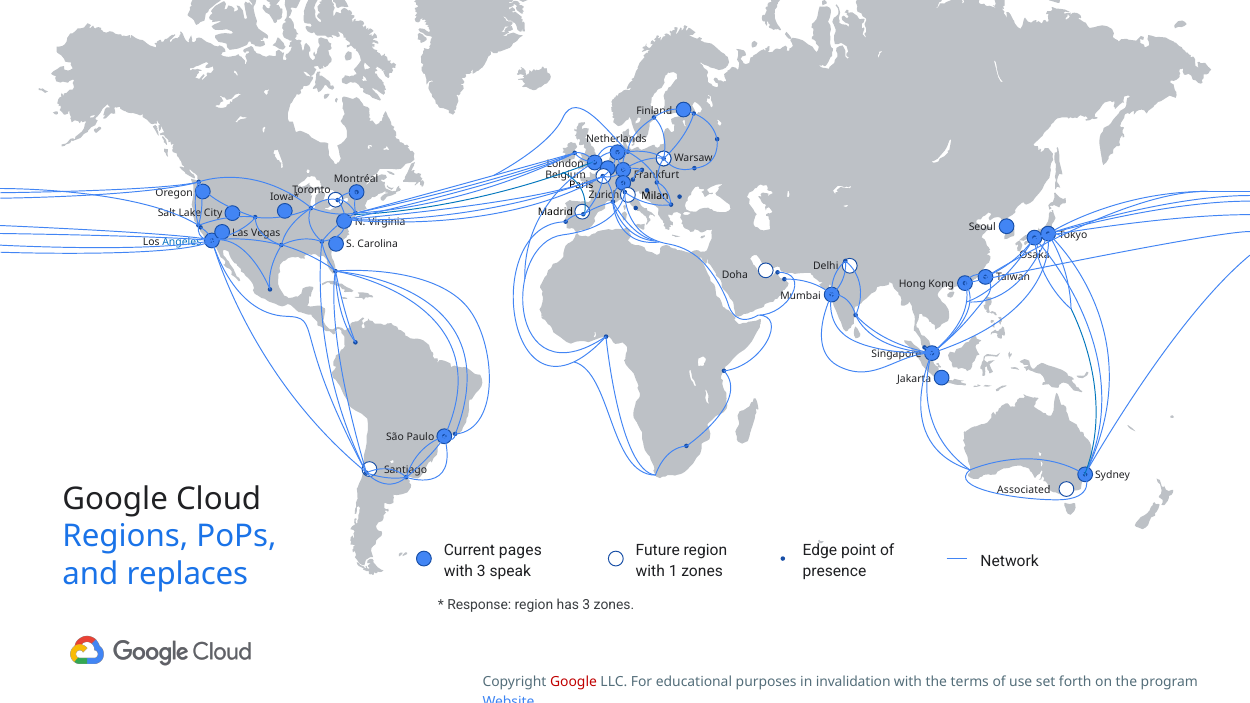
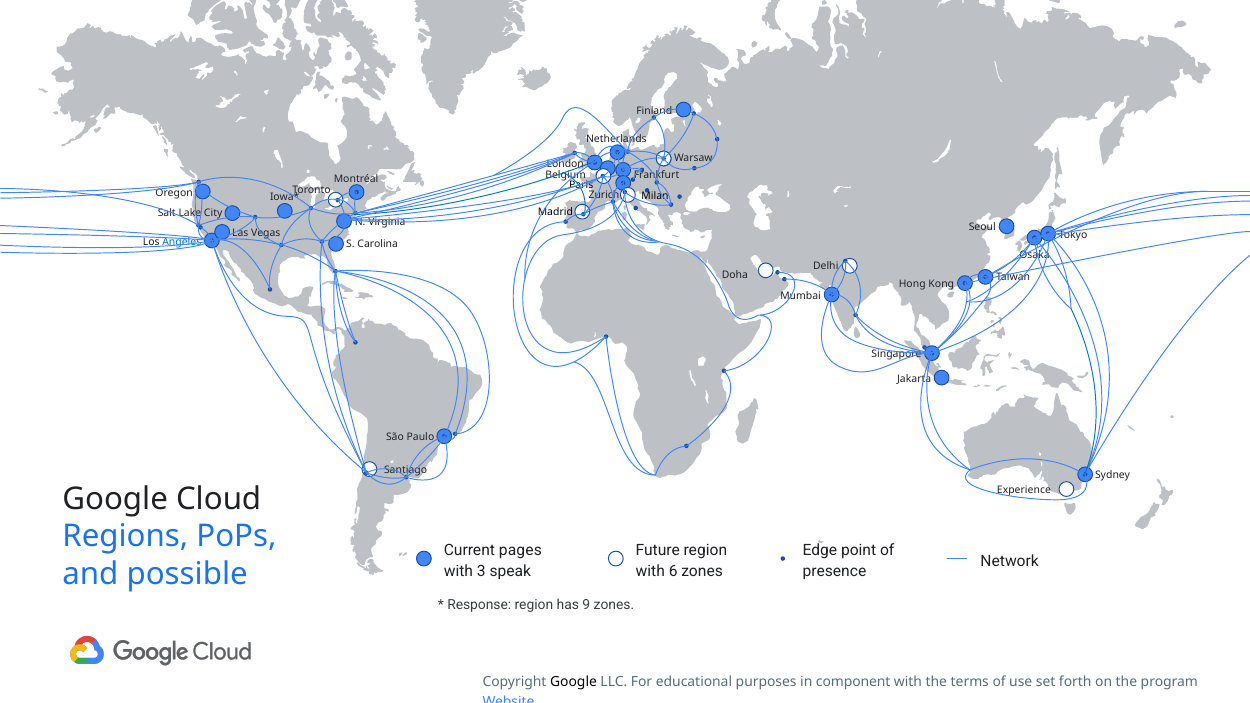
Associated: Associated -> Experience
1: 1 -> 6
replaces: replaces -> possible
has 3: 3 -> 9
Google at (574, 682) colour: red -> black
invalidation: invalidation -> component
